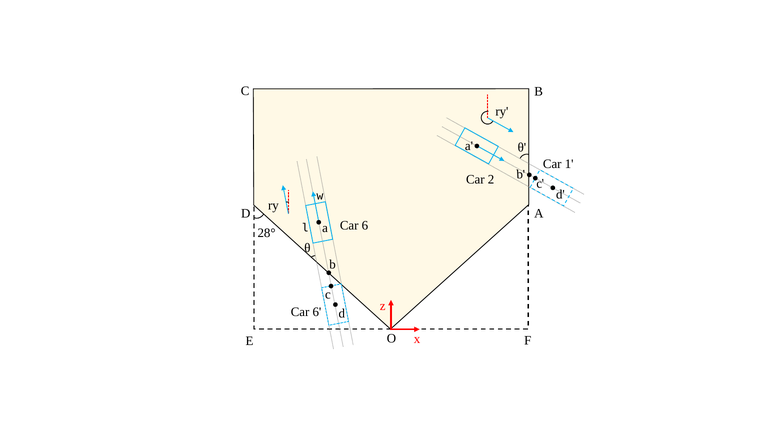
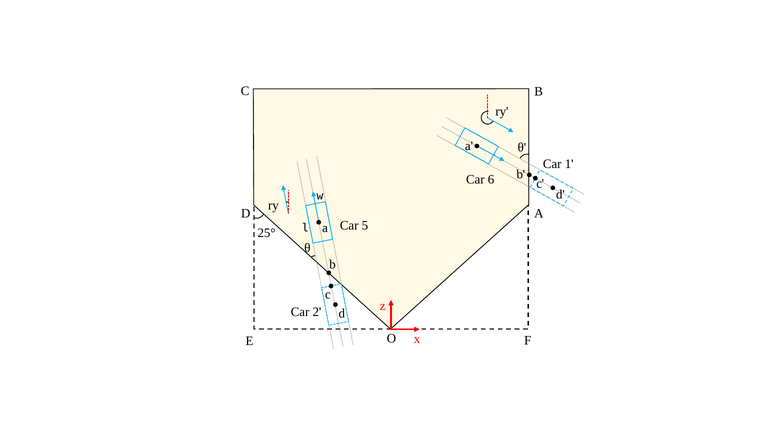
2: 2 -> 6
6 at (365, 225): 6 -> 5
28°: 28° -> 25°
6 at (317, 312): 6 -> 2
